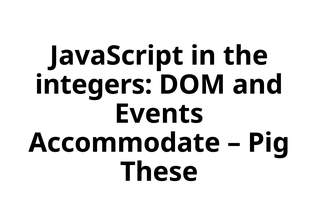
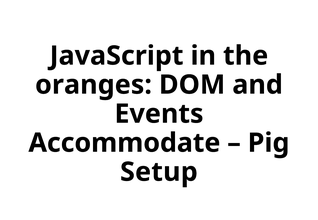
integers: integers -> oranges
These: These -> Setup
